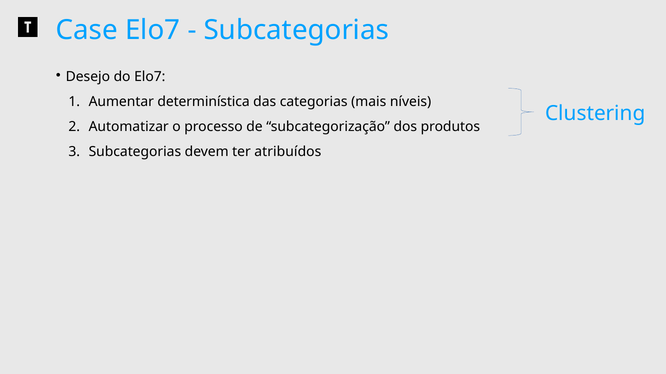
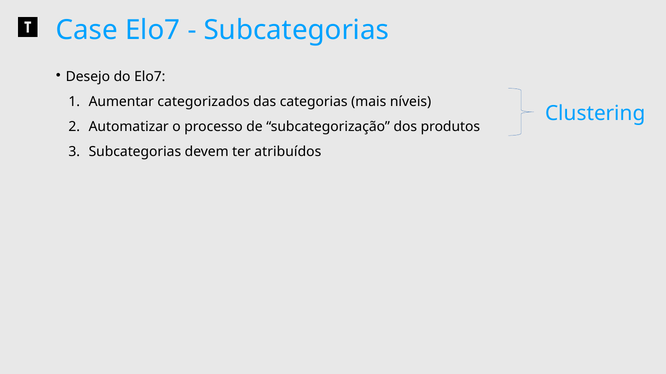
determinística: determinística -> categorizados
